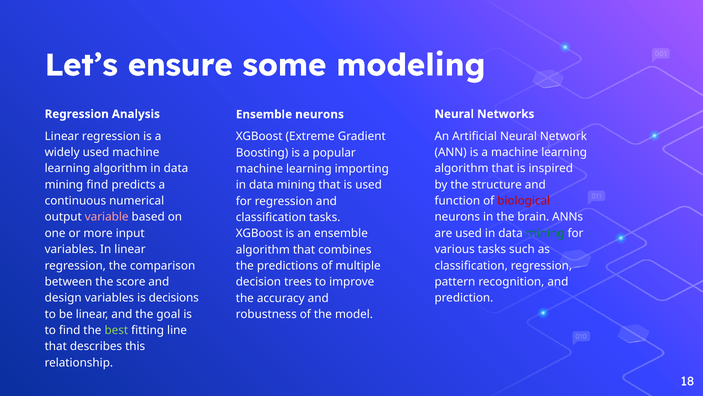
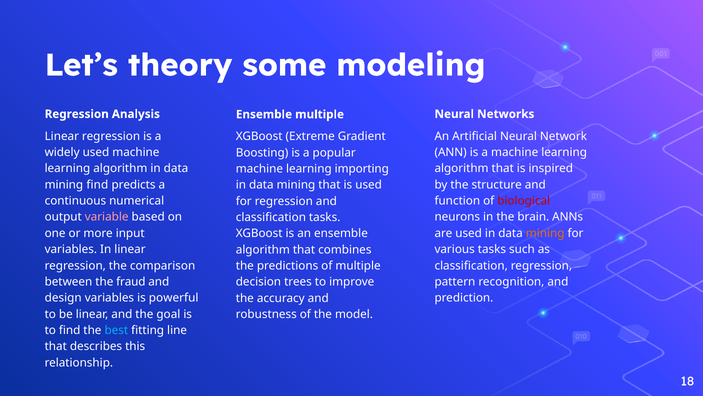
ensure: ensure -> theory
Ensemble neurons: neurons -> multiple
mining at (545, 233) colour: green -> orange
score: score -> fraud
decisions: decisions -> powerful
best colour: light green -> light blue
